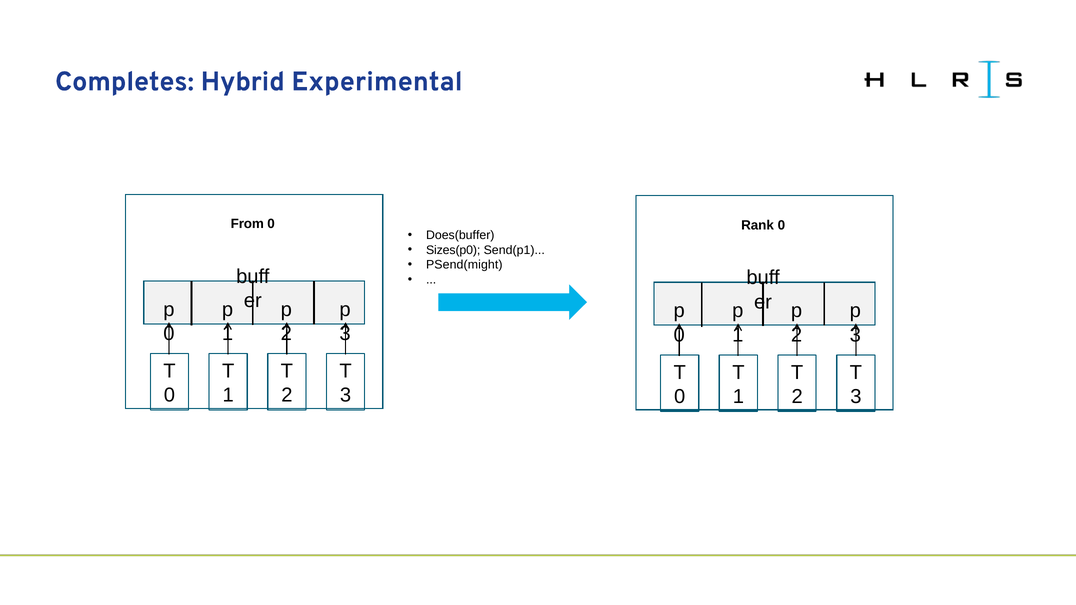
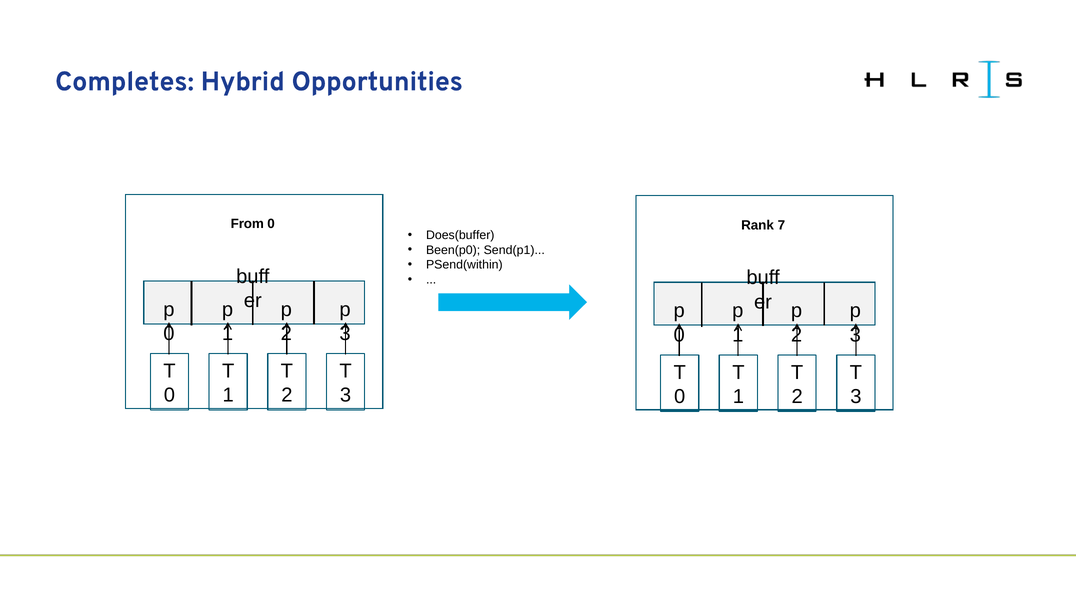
Experimental: Experimental -> Opportunities
Rank 0: 0 -> 7
Sizes(p0: Sizes(p0 -> Been(p0
PSend(might: PSend(might -> PSend(within
